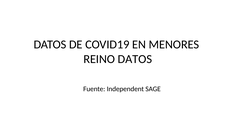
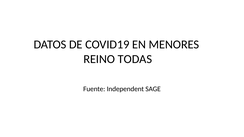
REINO DATOS: DATOS -> TODAS
